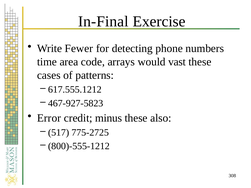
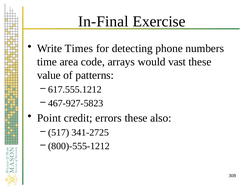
Fewer: Fewer -> Times
cases: cases -> value
Error: Error -> Point
minus: minus -> errors
775-2725: 775-2725 -> 341-2725
